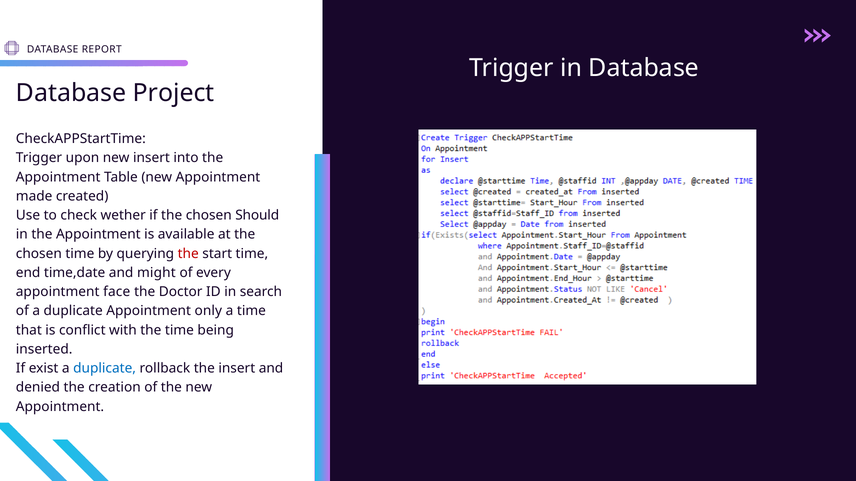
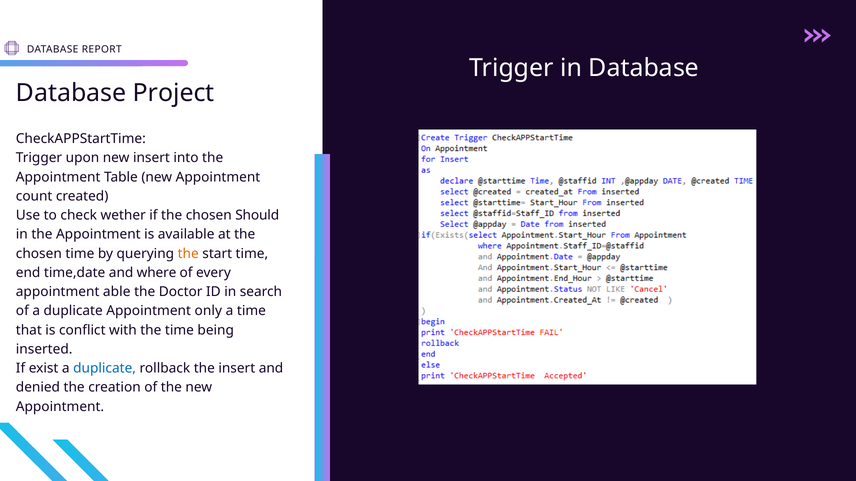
made: made -> count
the at (188, 254) colour: red -> orange
might: might -> where
face: face -> able
